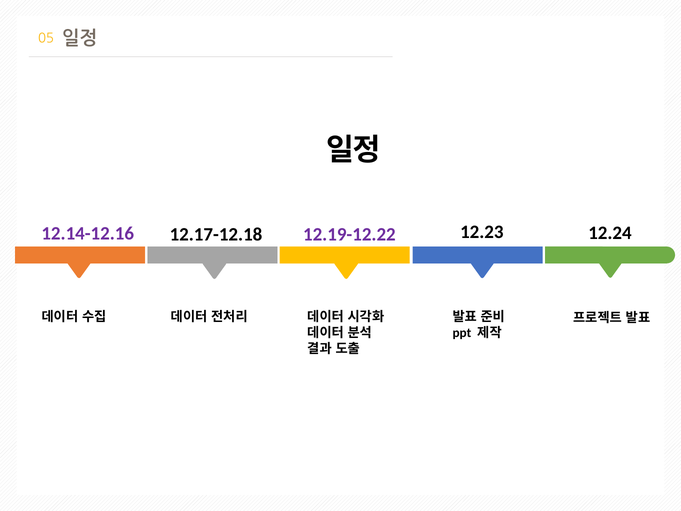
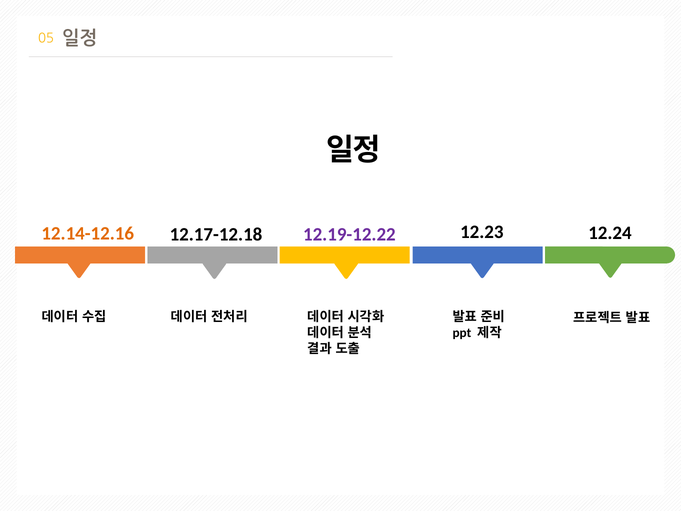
12.14-12.16 colour: purple -> orange
